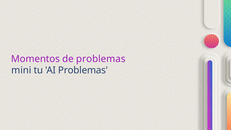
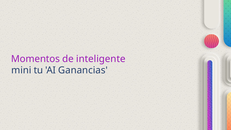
de problemas: problemas -> inteligente
AI Problemas: Problemas -> Ganancias
